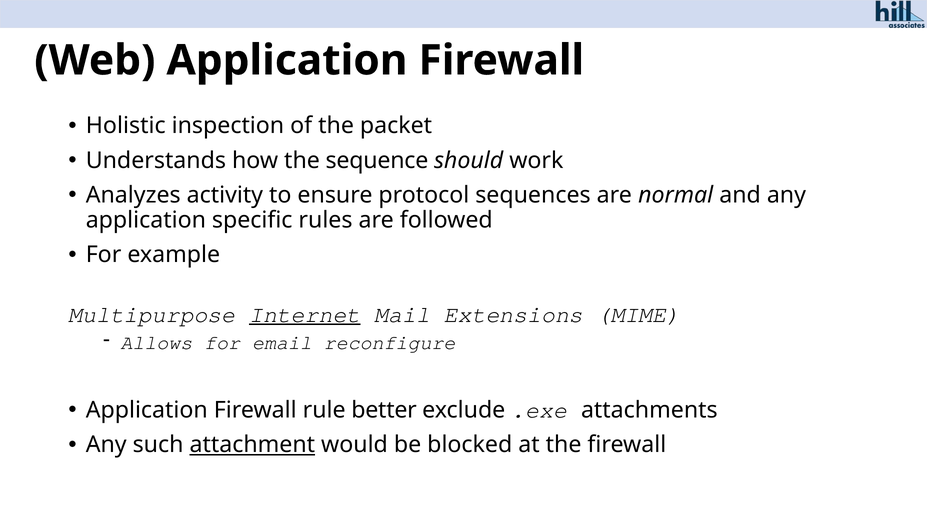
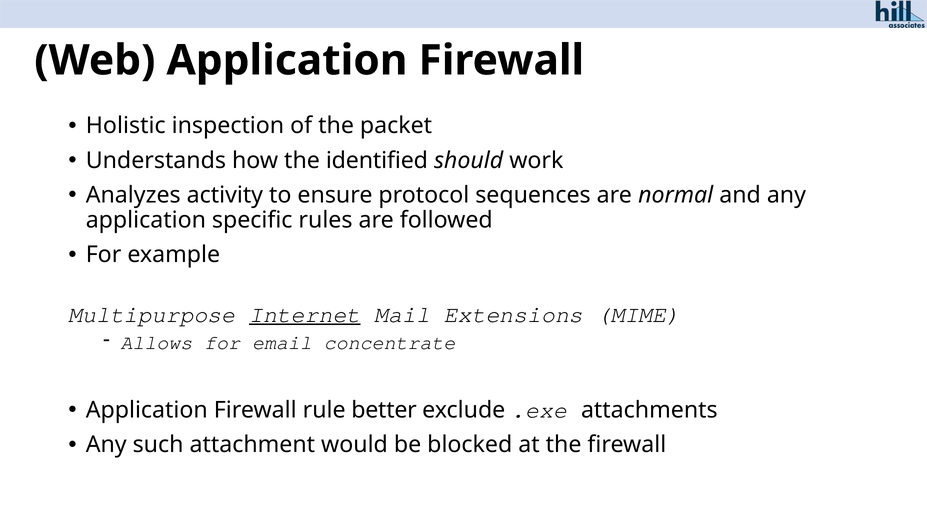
sequence: sequence -> identified
reconfigure: reconfigure -> concentrate
attachment underline: present -> none
